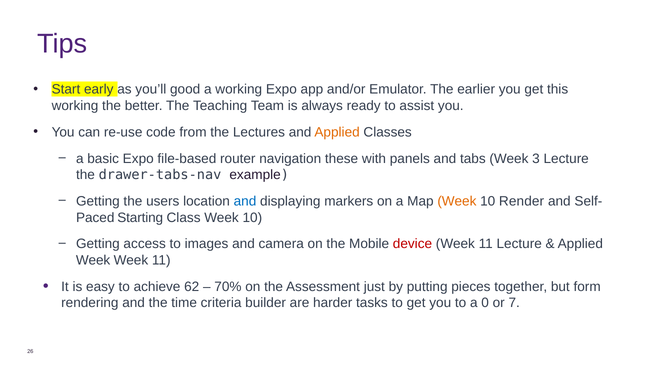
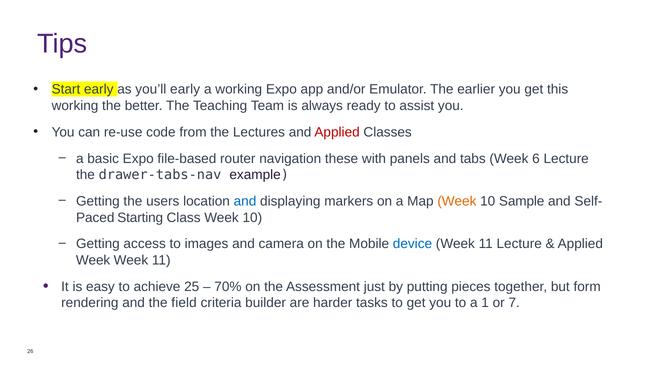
you’ll good: good -> early
Applied at (337, 132) colour: orange -> red
3: 3 -> 6
Render: Render -> Sample
device colour: red -> blue
62: 62 -> 25
time: time -> field
0: 0 -> 1
